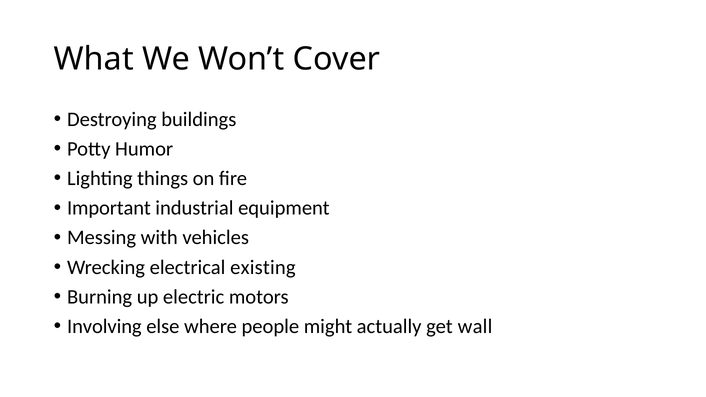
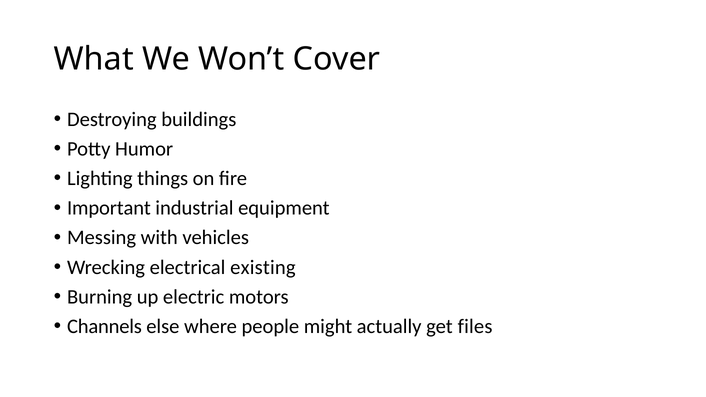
Involving: Involving -> Channels
wall: wall -> files
